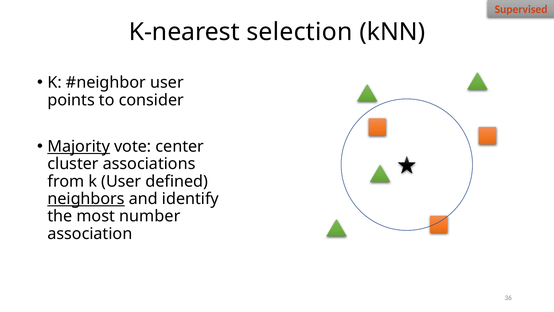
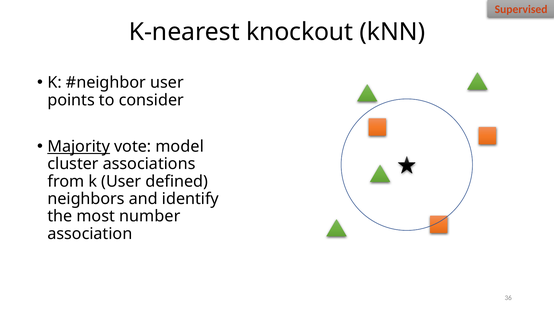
selection: selection -> knockout
center: center -> model
neighbors underline: present -> none
